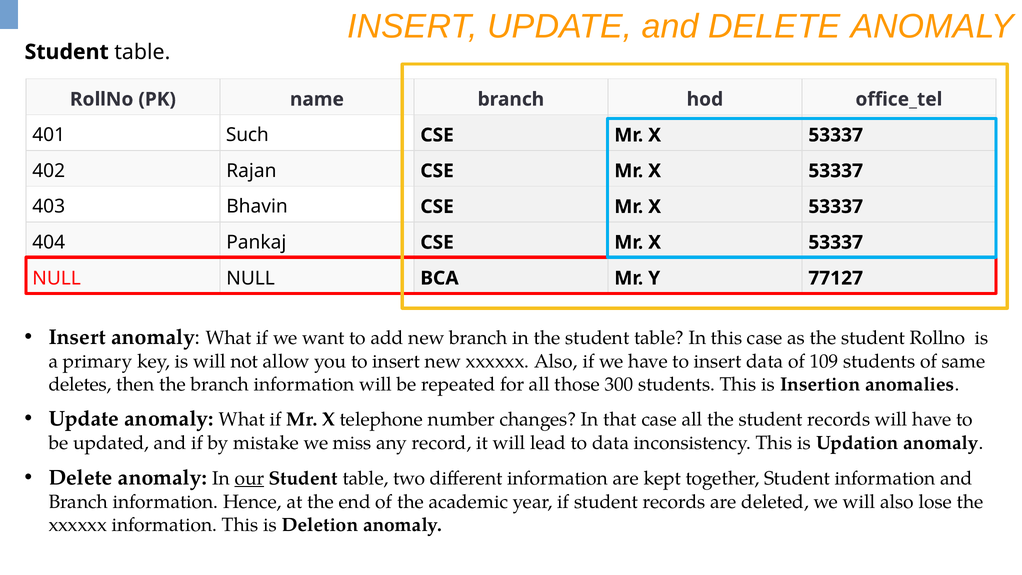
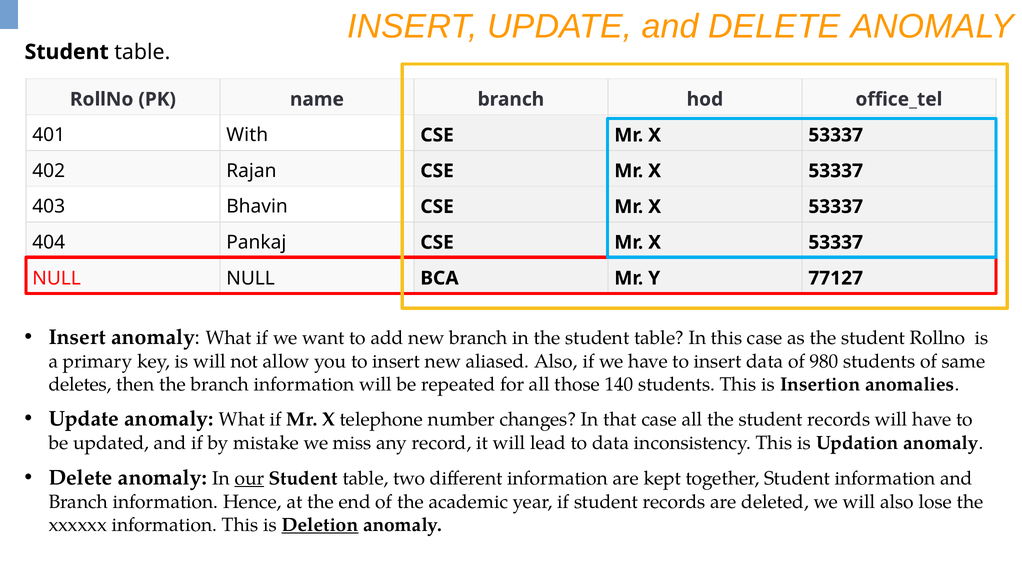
Such: Such -> With
new xxxxxx: xxxxxx -> aliased
109: 109 -> 980
300: 300 -> 140
Deletion underline: none -> present
